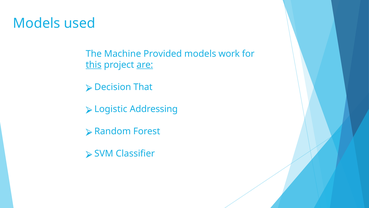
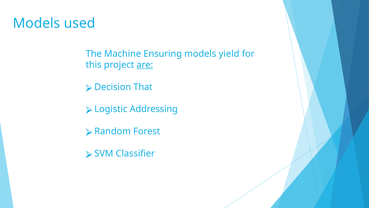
Provided: Provided -> Ensuring
work: work -> yield
this underline: present -> none
